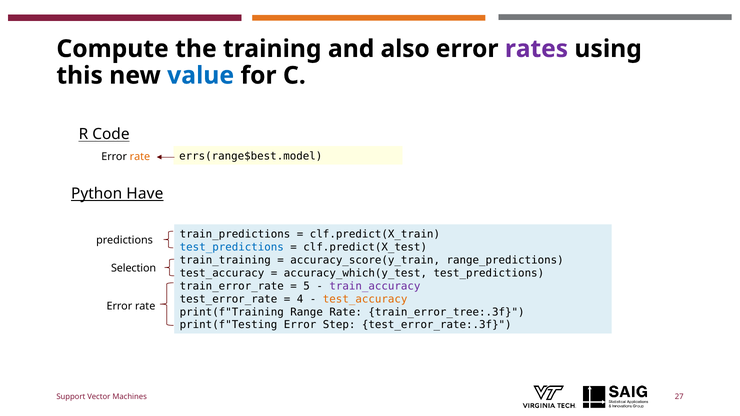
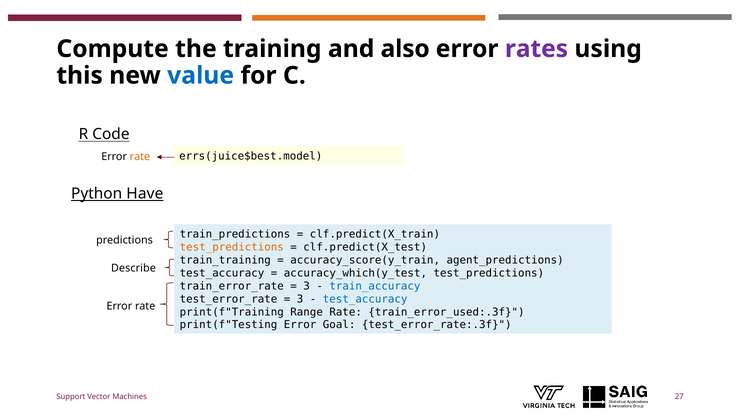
errs(range$best.model: errs(range$best.model -> errs(juice$best.model
test_predictions at (232, 247) colour: blue -> orange
range_predictions: range_predictions -> agent_predictions
Selection: Selection -> Describe
5 at (307, 286): 5 -> 3
train_accuracy colour: purple -> blue
4 at (300, 299): 4 -> 3
test_accuracy at (365, 299) colour: orange -> blue
train_error_tree:.3f: train_error_tree:.3f -> train_error_used:.3f
Step: Step -> Goal
